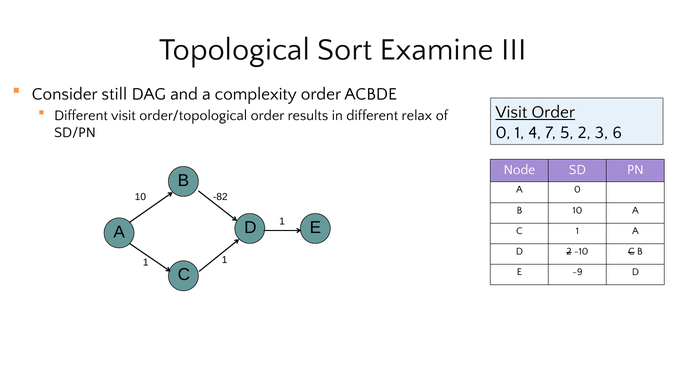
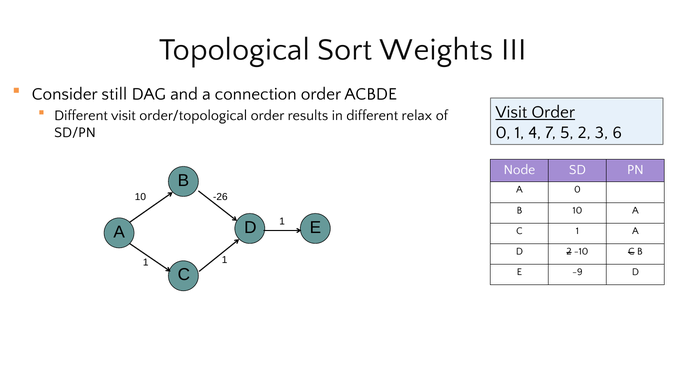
Examine: Examine -> Weights
complexity: complexity -> connection
-82: -82 -> -26
